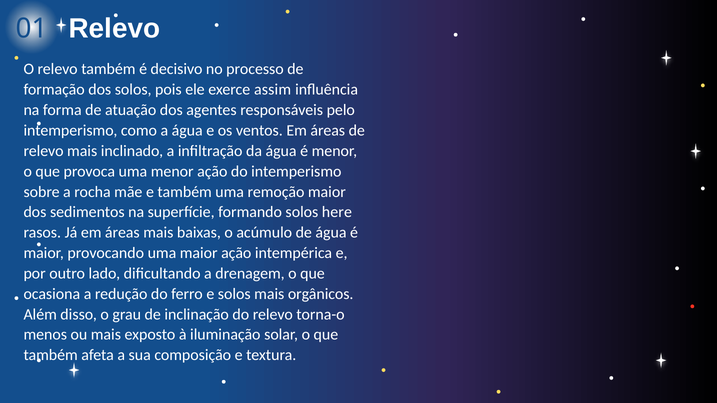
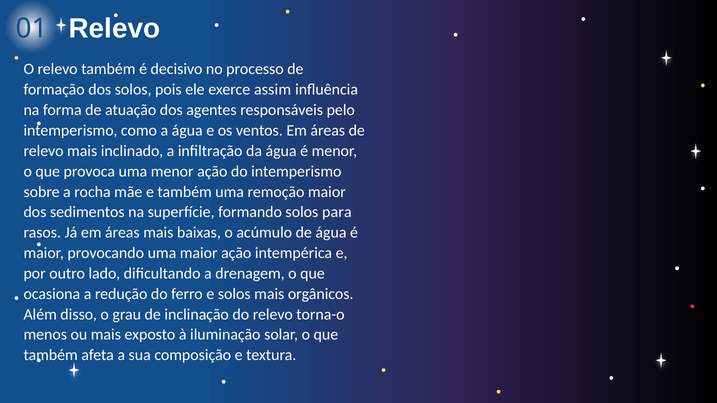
here: here -> para
